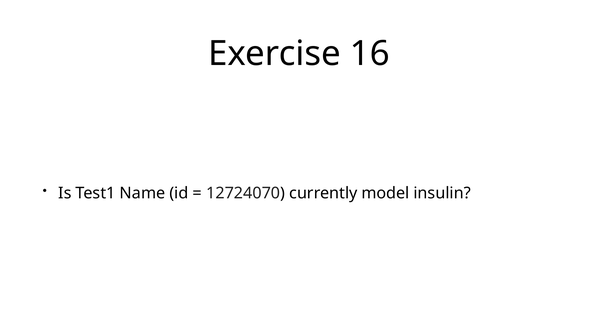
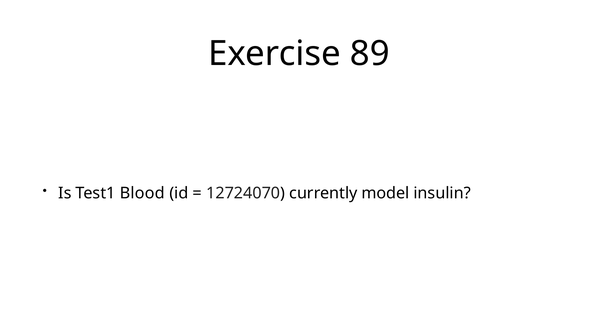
16: 16 -> 89
Name: Name -> Blood
